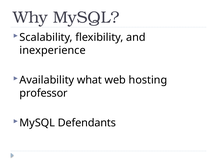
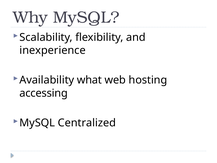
professor: professor -> accessing
Defendants: Defendants -> Centralized
